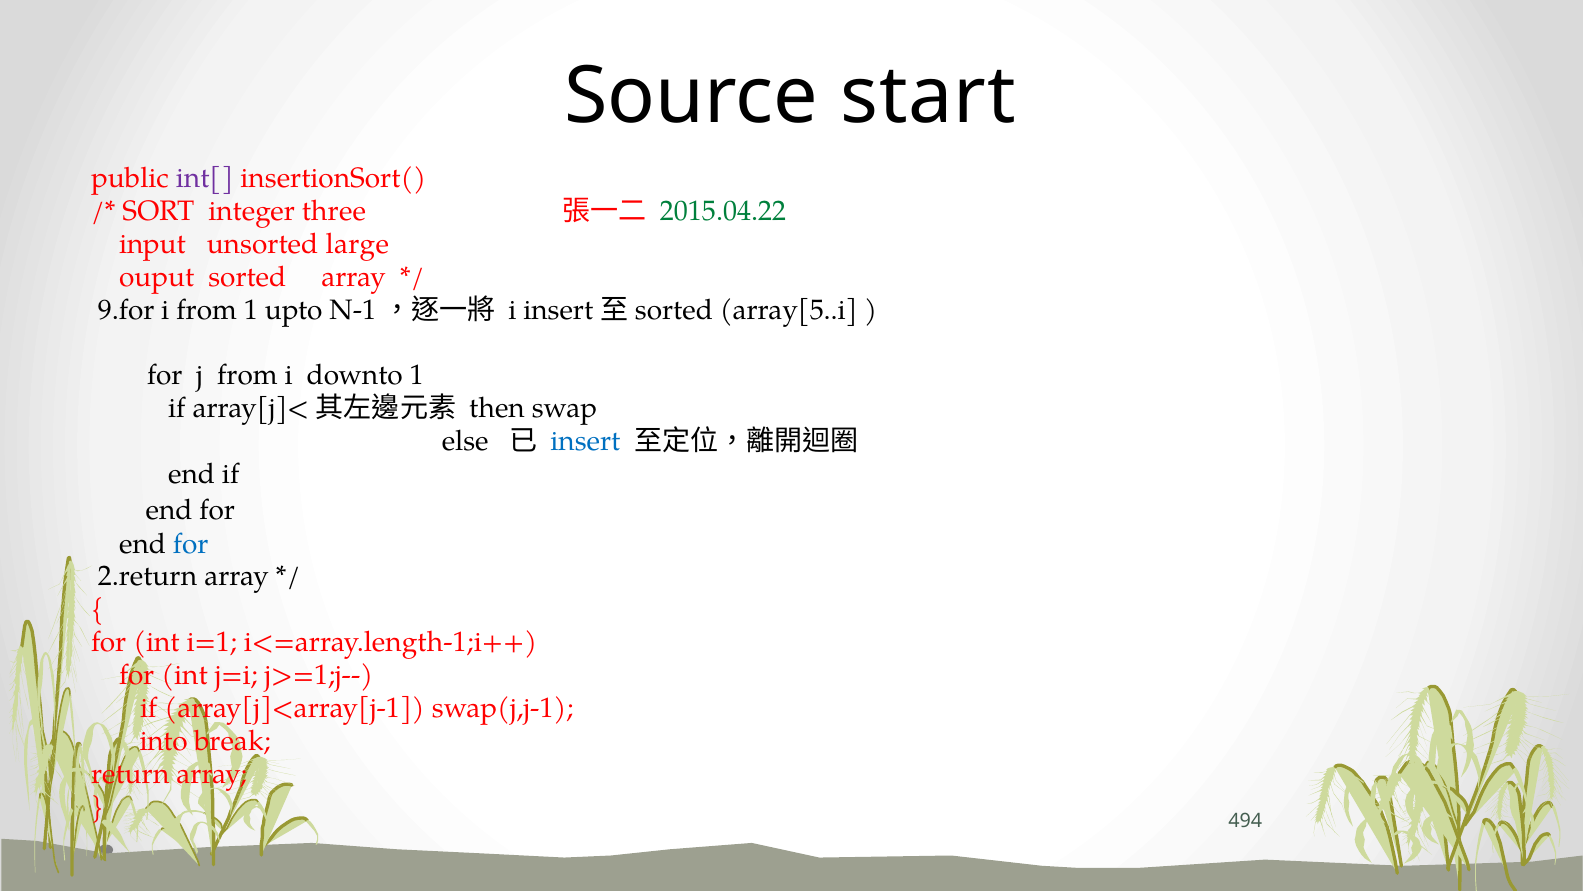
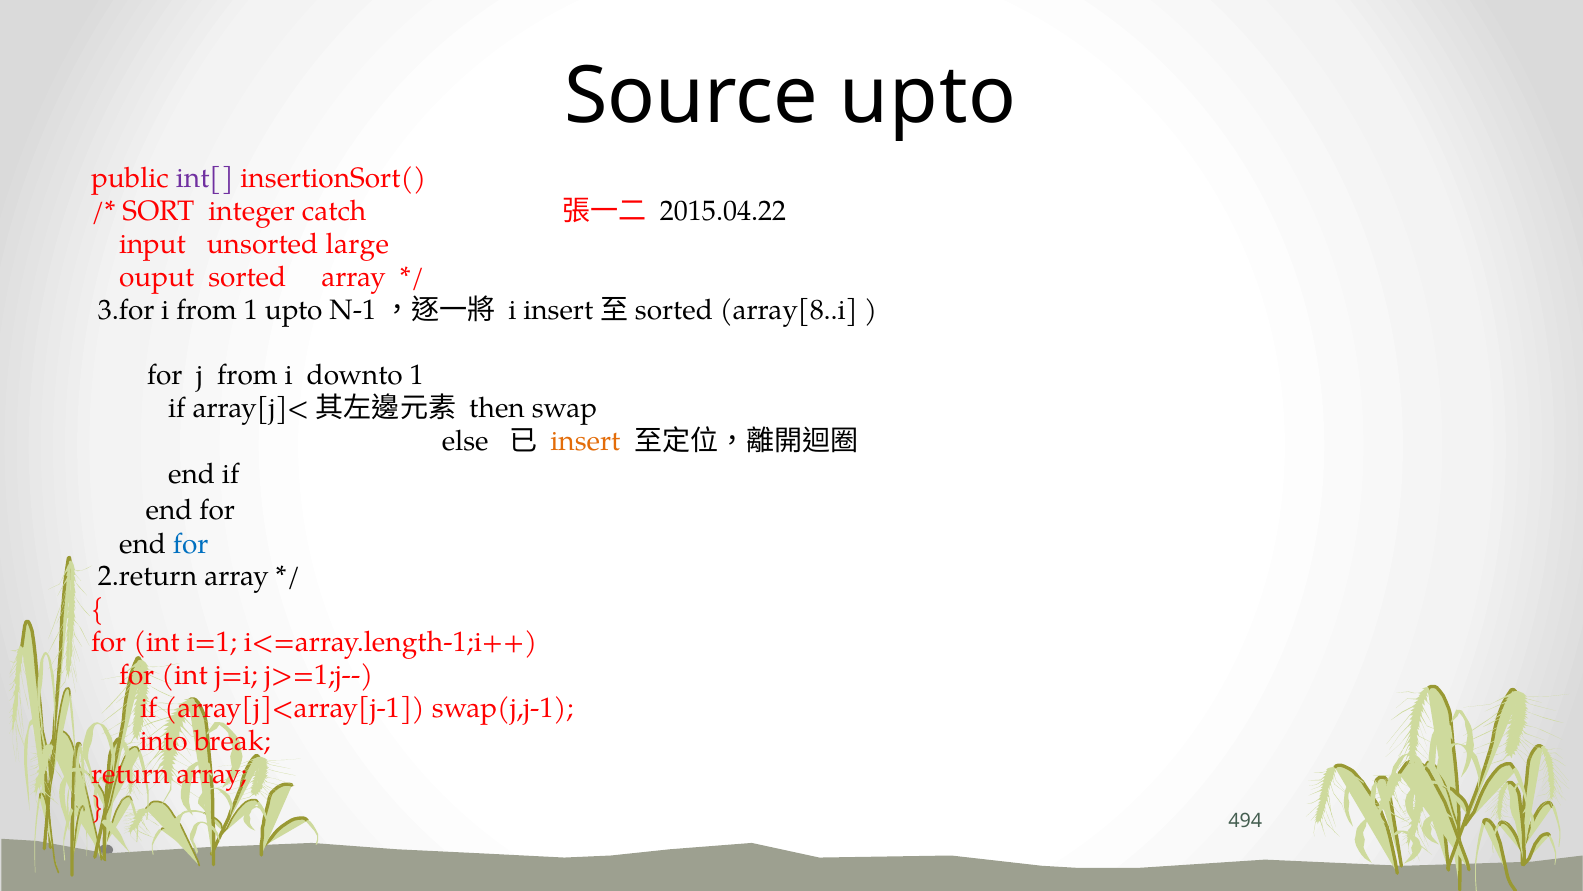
Source start: start -> upto
three: three -> catch
2015.04.22 colour: green -> black
9.for: 9.for -> 3.for
array[5..i: array[5..i -> array[8..i
insert at (585, 441) colour: blue -> orange
